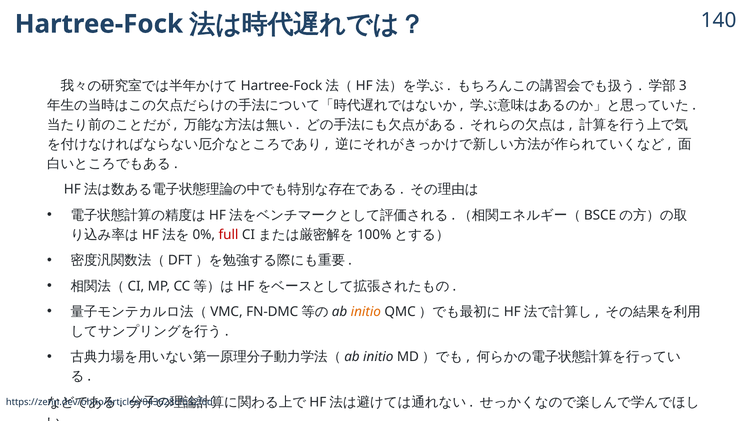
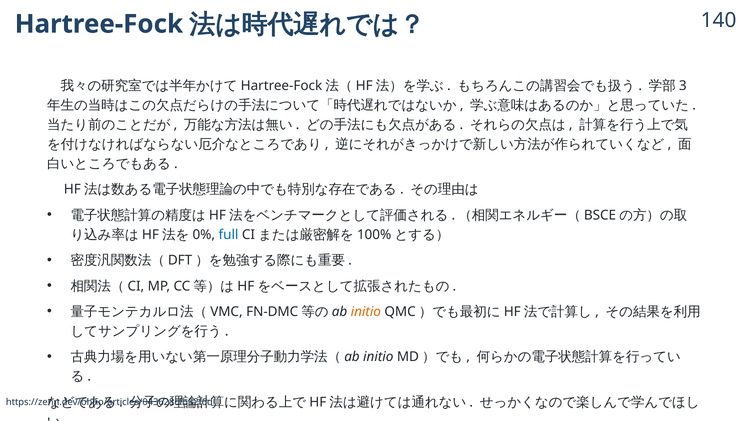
full colour: red -> blue
